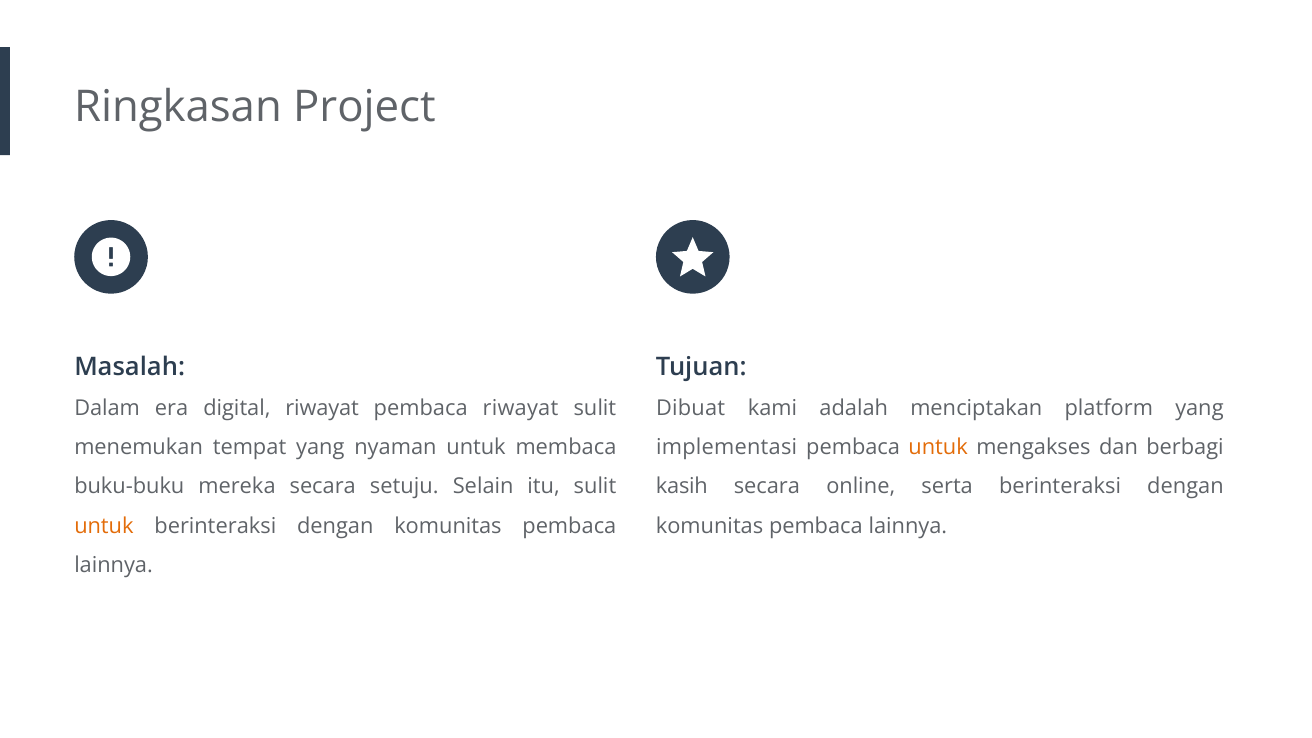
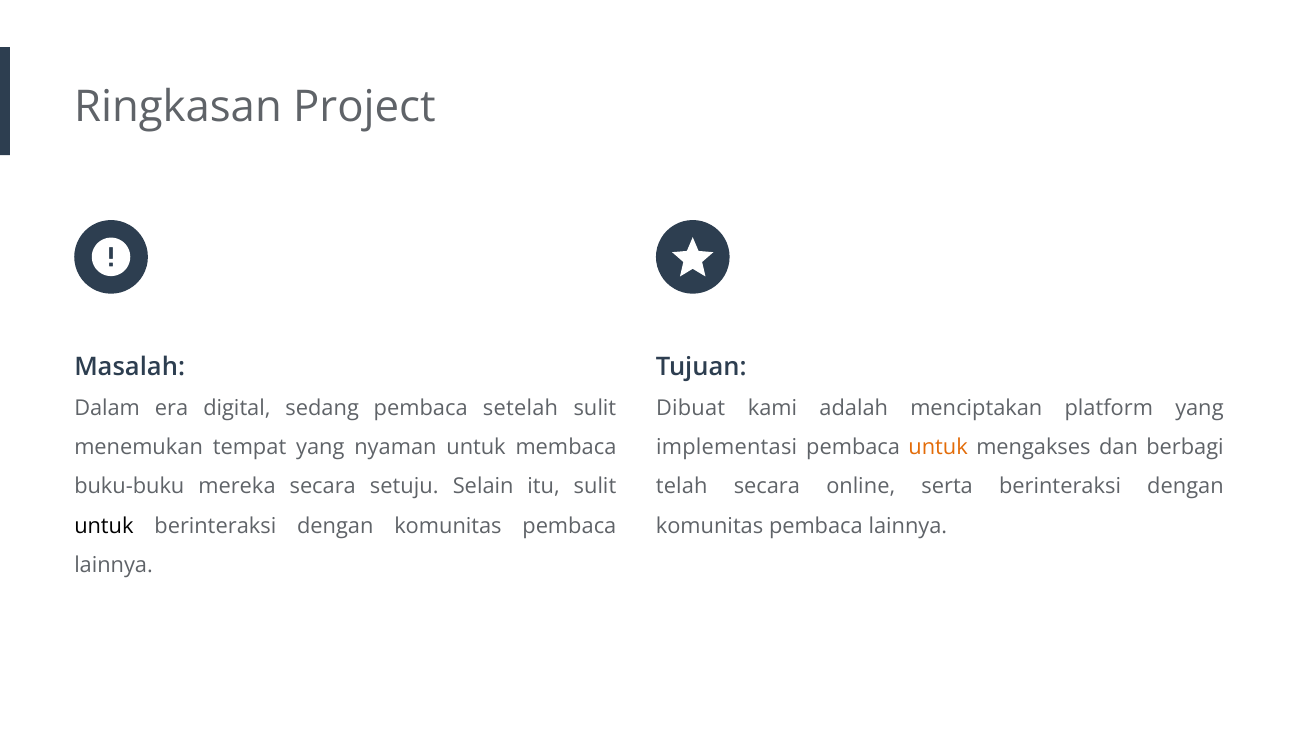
digital riwayat: riwayat -> sedang
pembaca riwayat: riwayat -> setelah
kasih: kasih -> telah
untuk at (104, 526) colour: orange -> black
